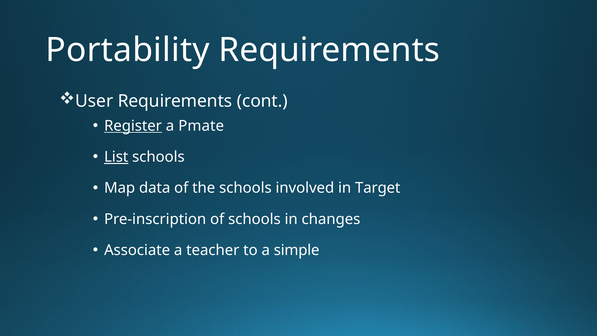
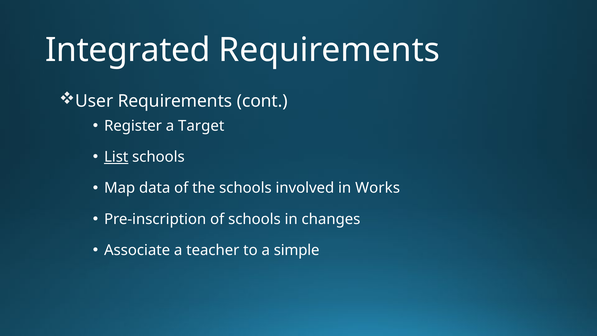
Portability: Portability -> Integrated
Register underline: present -> none
Pmate: Pmate -> Target
Target: Target -> Works
